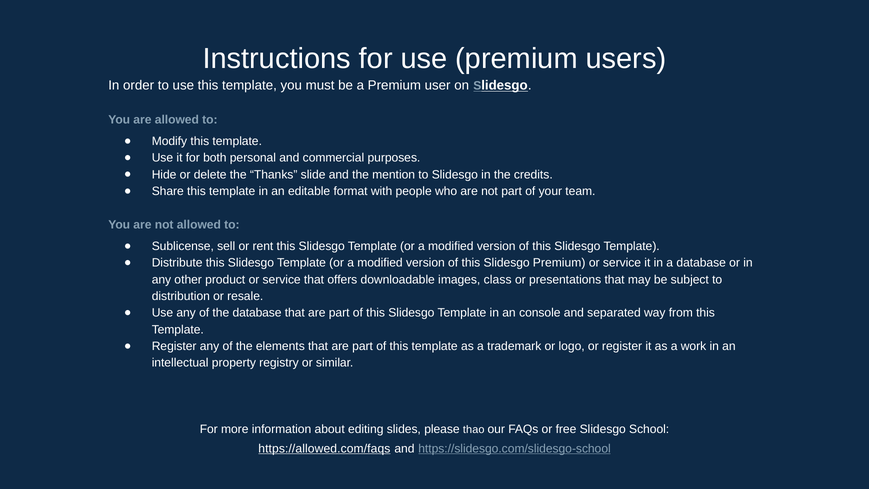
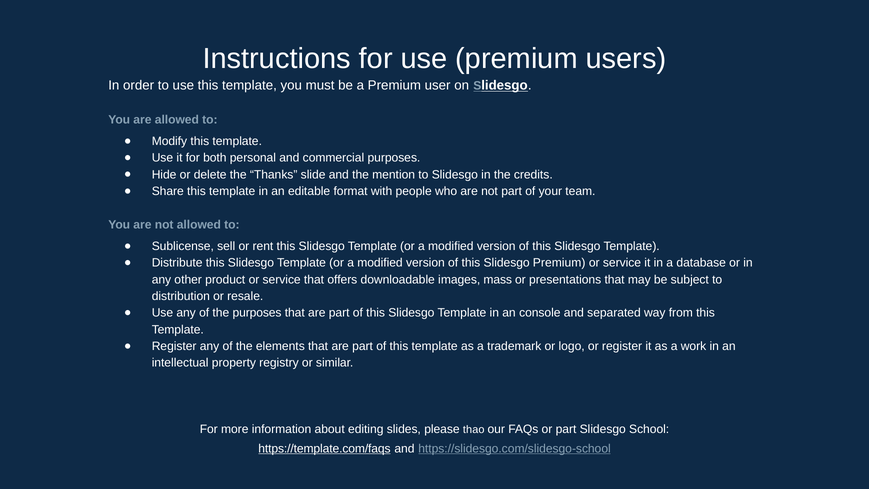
class: class -> mass
the database: database -> purposes
or free: free -> part
https://allowed.com/faqs: https://allowed.com/faqs -> https://template.com/faqs
